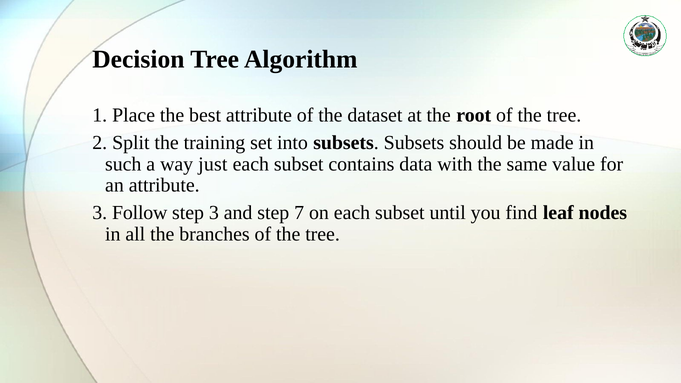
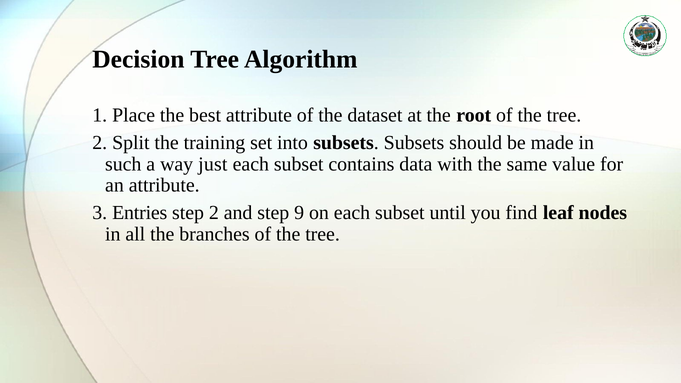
Follow: Follow -> Entries
step 3: 3 -> 2
7: 7 -> 9
